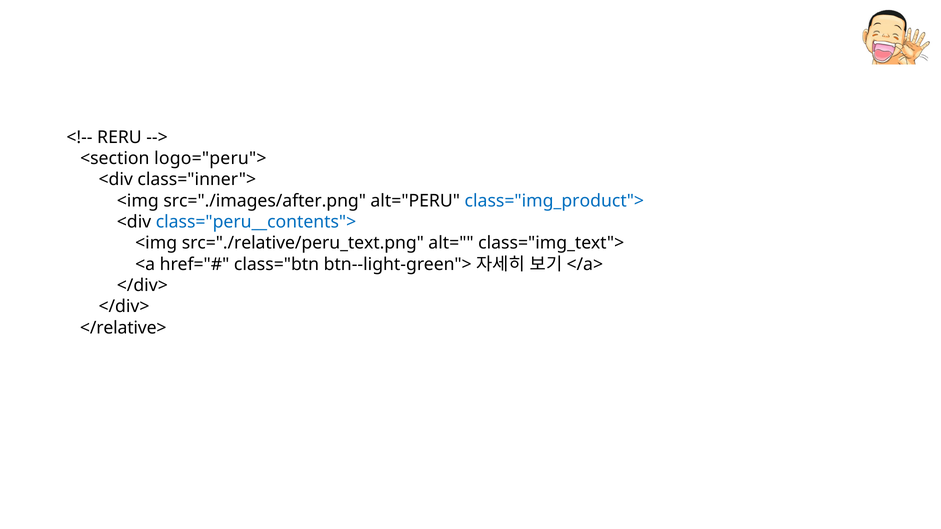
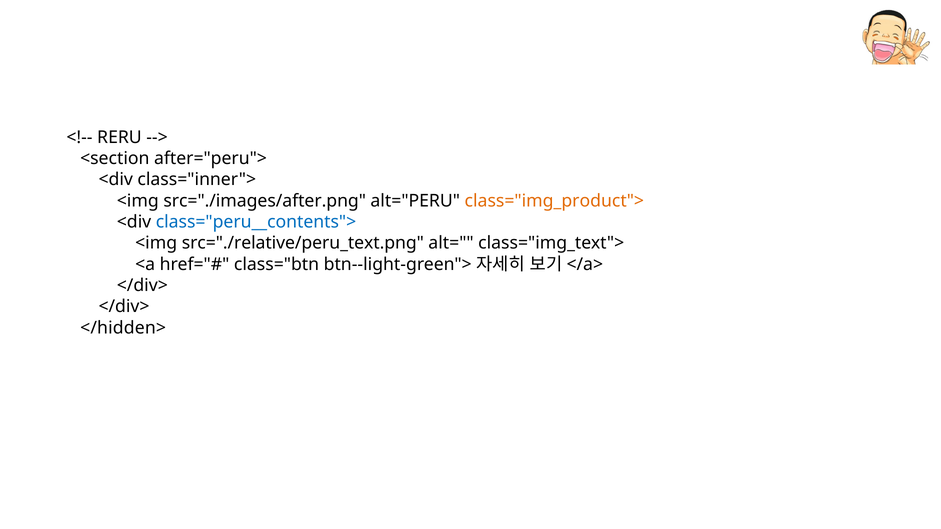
logo="peru">: logo="peru"> -> after="peru">
class="img_product"> colour: blue -> orange
</relative>: </relative> -> </hidden>
